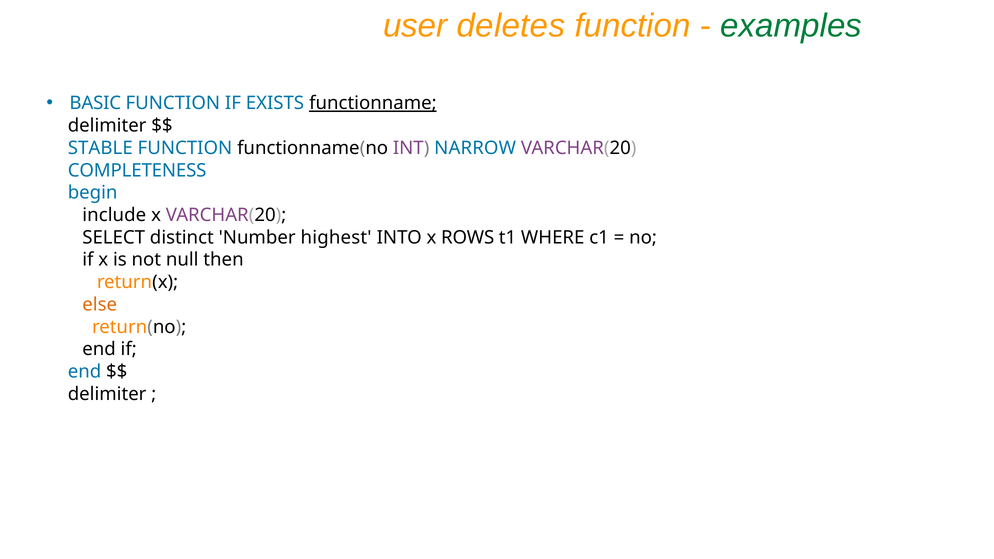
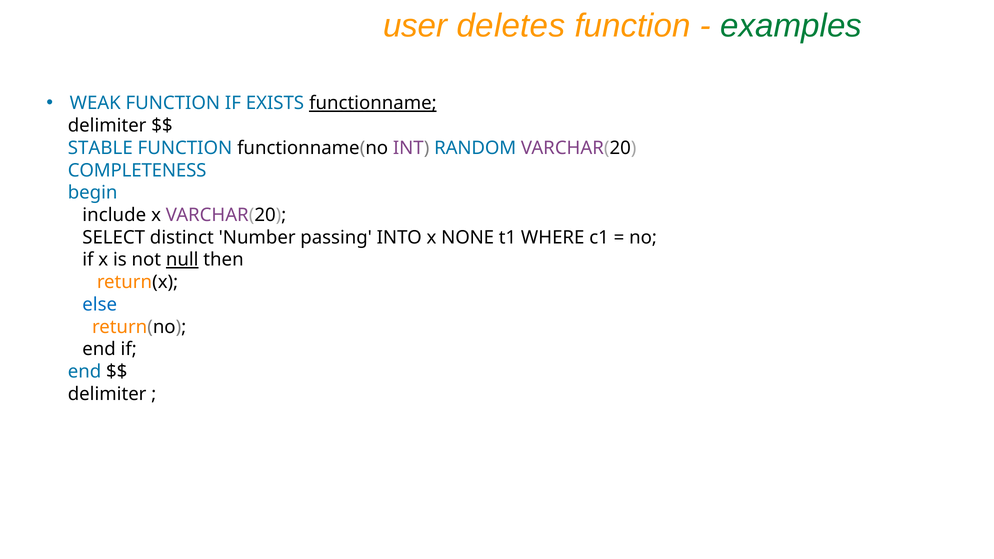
BASIC: BASIC -> WEAK
NARROW: NARROW -> RANDOM
highest: highest -> passing
ROWS: ROWS -> NONE
null underline: none -> present
else colour: orange -> blue
